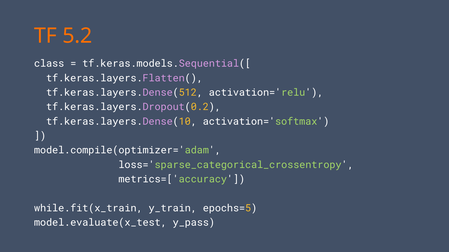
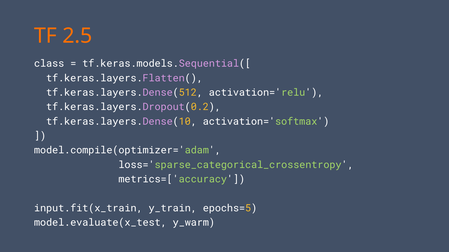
5.2: 5.2 -> 2.5
while.fit(x_train: while.fit(x_train -> input.fit(x_train
y_pass: y_pass -> y_warm
